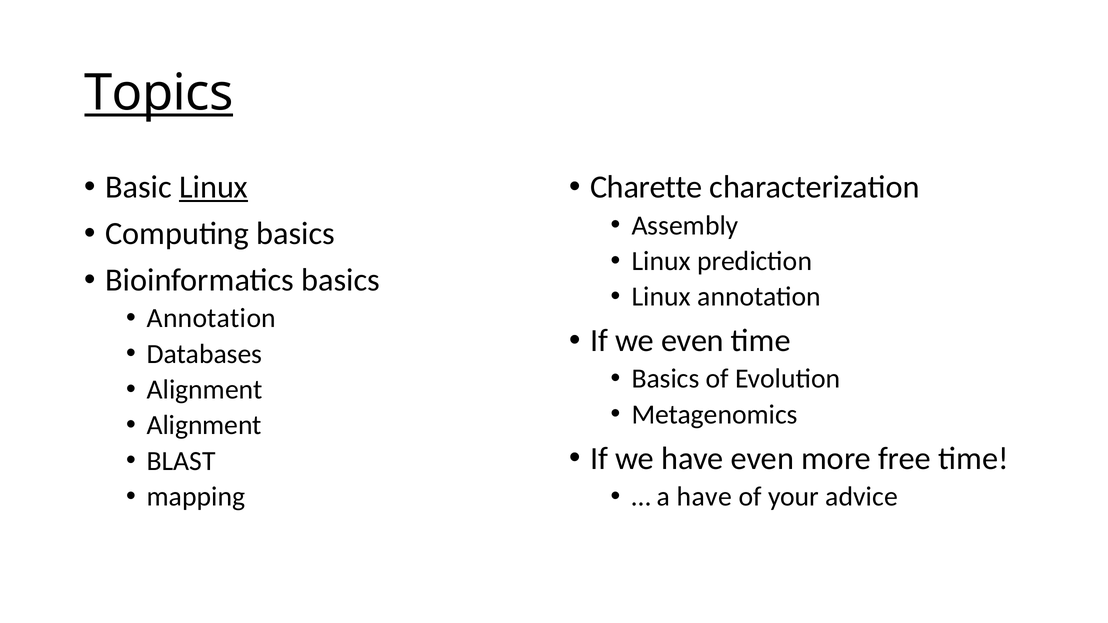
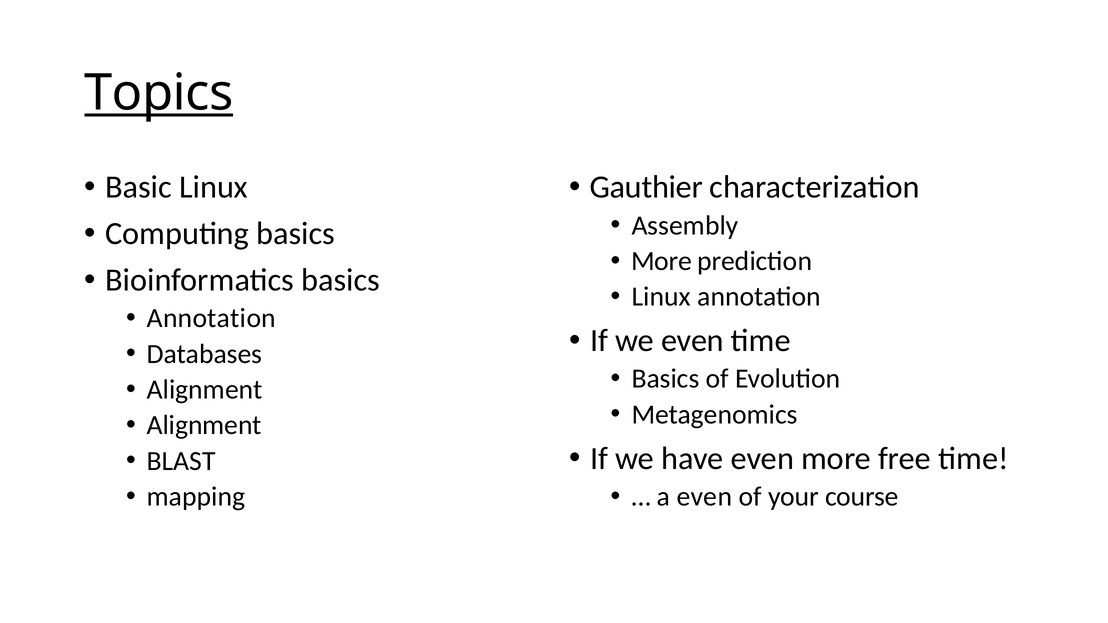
Linux at (214, 187) underline: present -> none
Charette: Charette -> Gauthier
Linux at (661, 261): Linux -> More
a have: have -> even
advice: advice -> course
